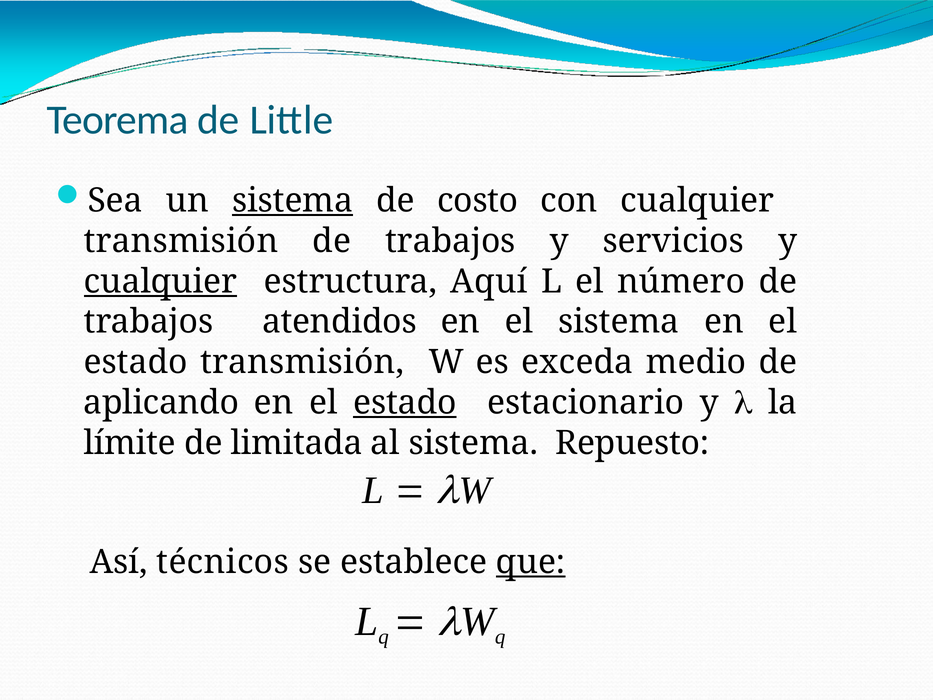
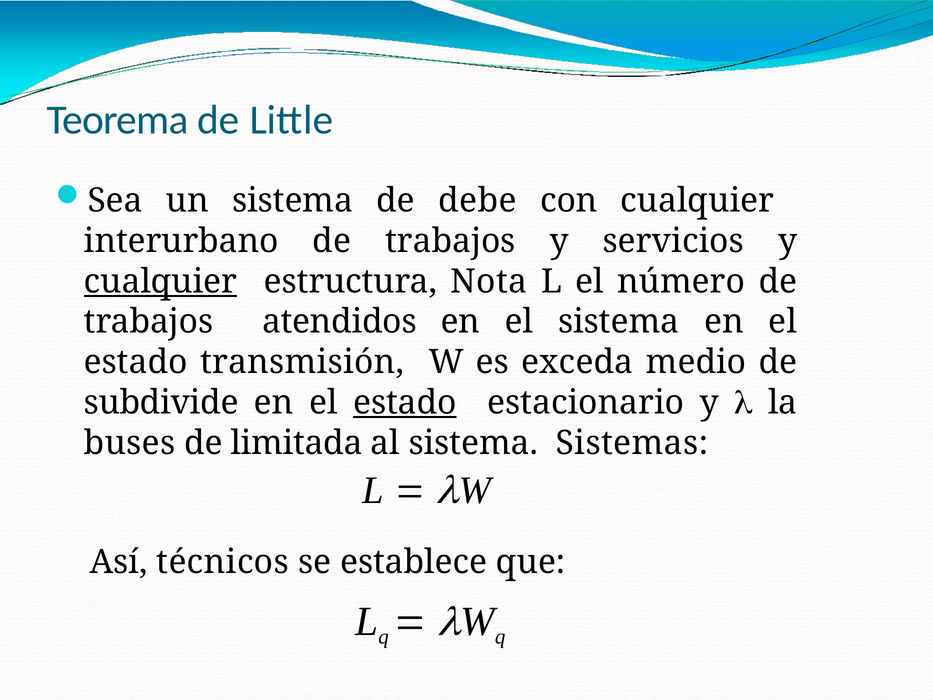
sistema at (293, 200) underline: present -> none
costo: costo -> debe
transmisión at (181, 241): transmisión -> interurbano
Aquí: Aquí -> Nota
aplicando: aplicando -> subdivide
límite: límite -> buses
Repuesto: Repuesto -> Sistemas
que underline: present -> none
